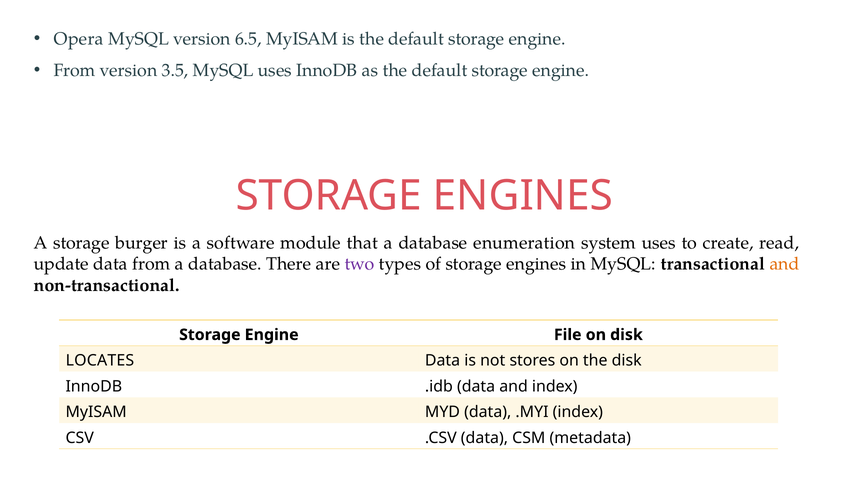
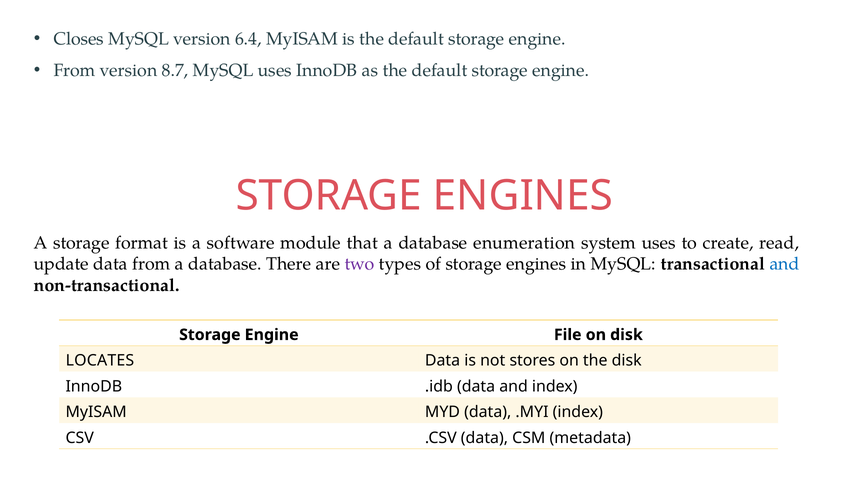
Opera: Opera -> Closes
6.5: 6.5 -> 6.4
3.5: 3.5 -> 8.7
burger: burger -> format
and at (784, 264) colour: orange -> blue
